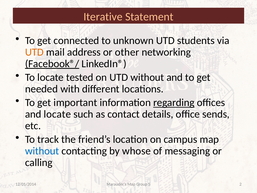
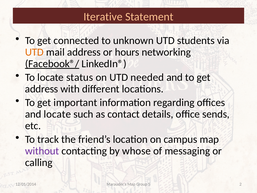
other: other -> hours
tested: tested -> status
UTD without: without -> needed
needed at (42, 89): needed -> address
regarding underline: present -> none
without at (42, 151) colour: blue -> purple
